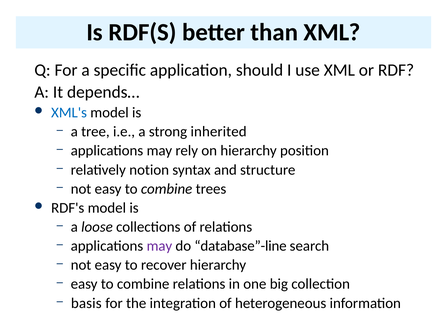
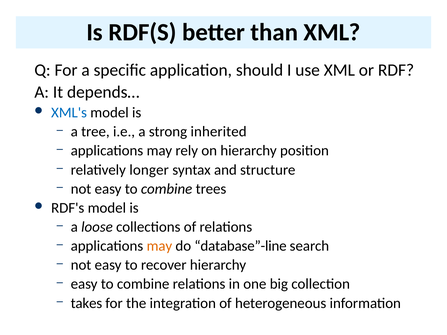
notion: notion -> longer
may at (159, 246) colour: purple -> orange
basis: basis -> takes
